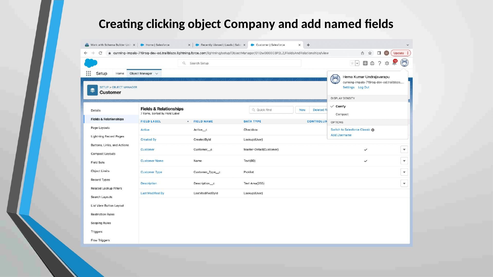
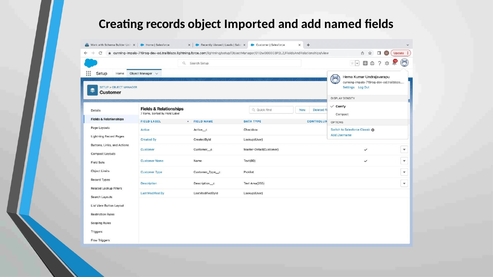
clicking: clicking -> records
Company: Company -> Imported
